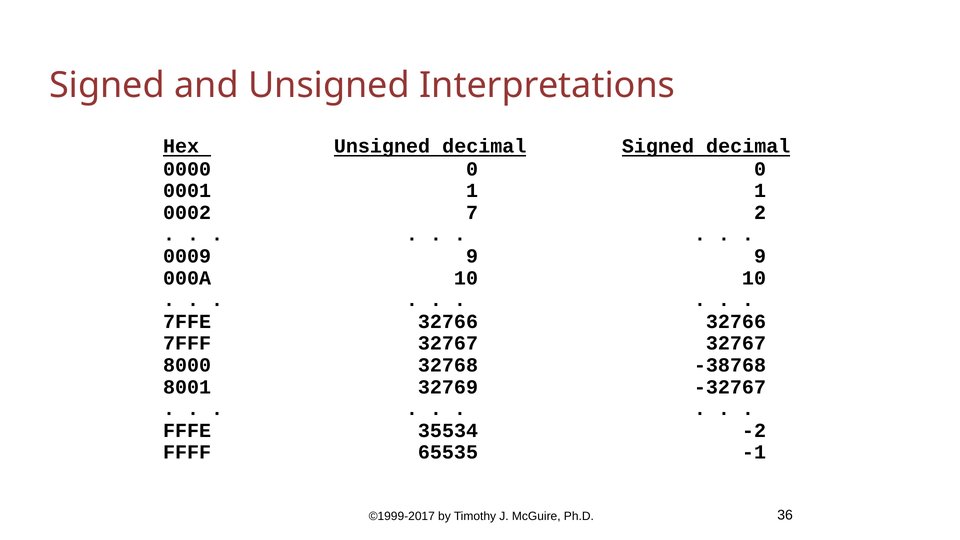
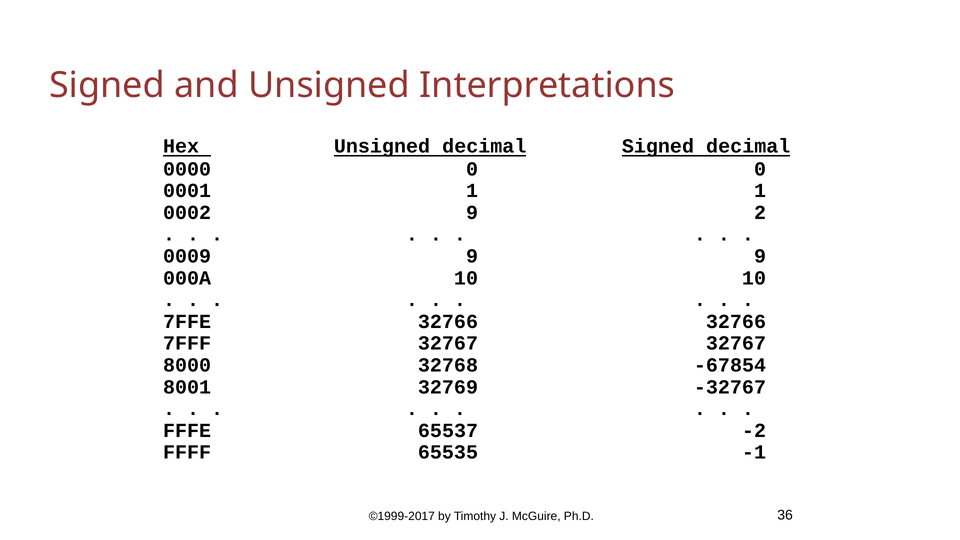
0002 7: 7 -> 9
-38768: -38768 -> -67854
35534: 35534 -> 65537
